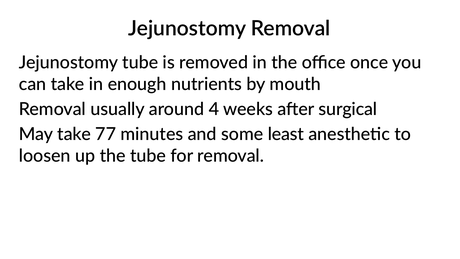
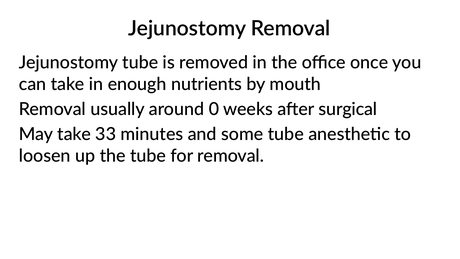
4: 4 -> 0
77: 77 -> 33
some least: least -> tube
